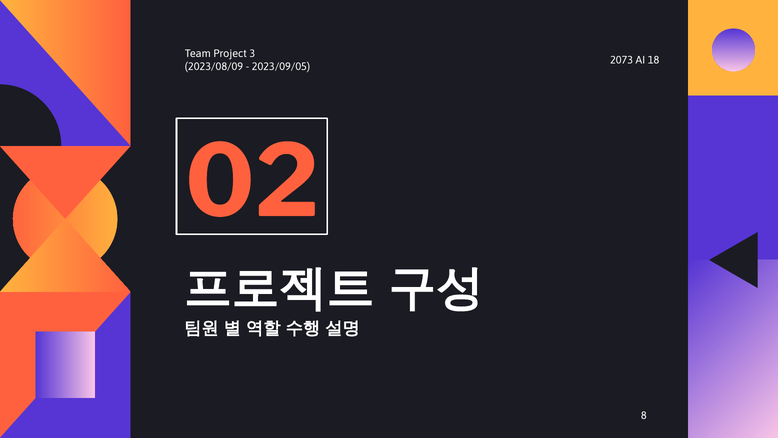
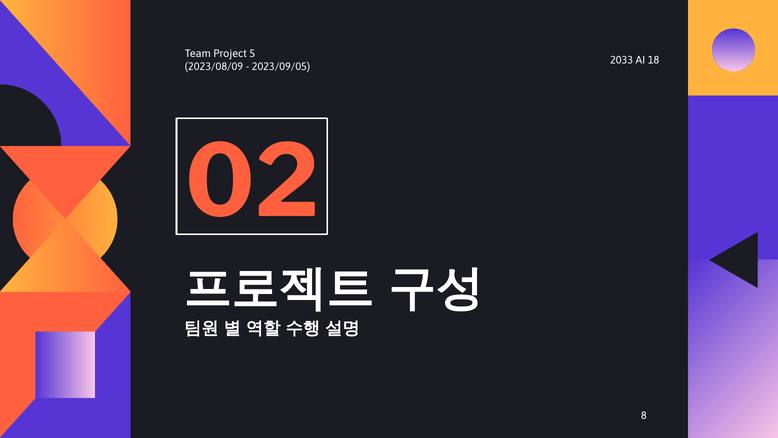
3: 3 -> 5
2073: 2073 -> 2033
